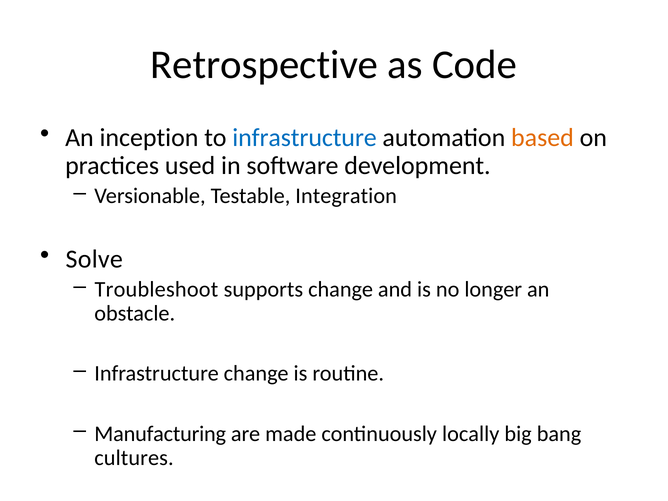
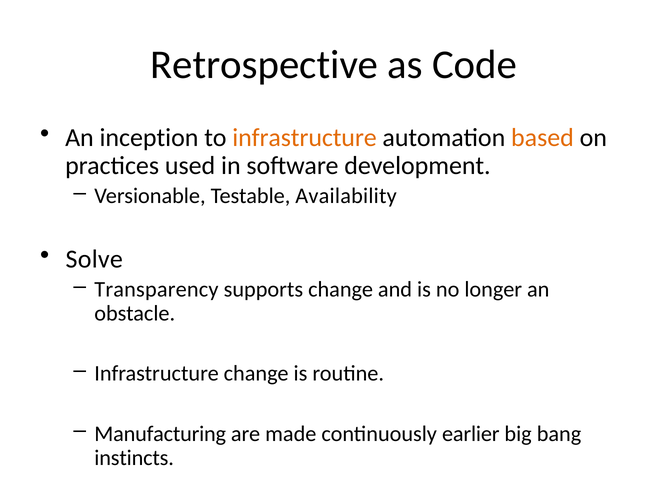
infrastructure at (305, 138) colour: blue -> orange
Integration: Integration -> Availability
Troubleshoot: Troubleshoot -> Transparency
locally: locally -> earlier
cultures: cultures -> instincts
